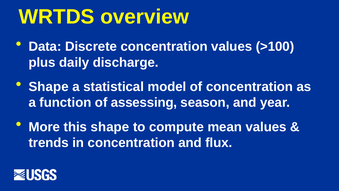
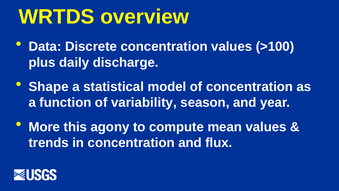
assessing: assessing -> variability
this shape: shape -> agony
